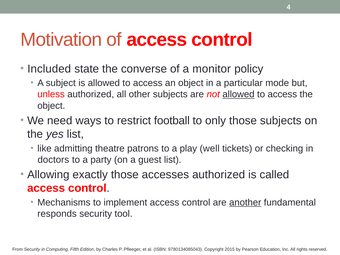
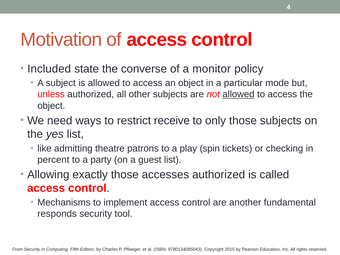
football: football -> receive
well: well -> spin
doctors: doctors -> percent
another underline: present -> none
